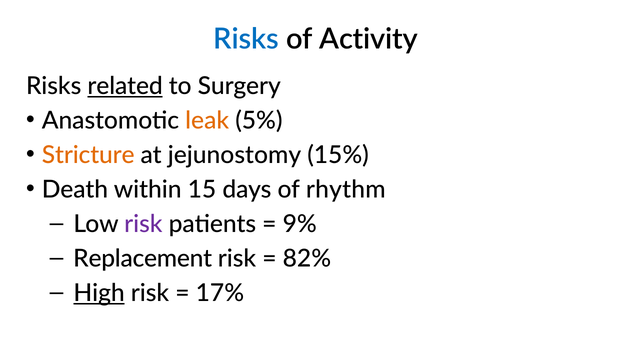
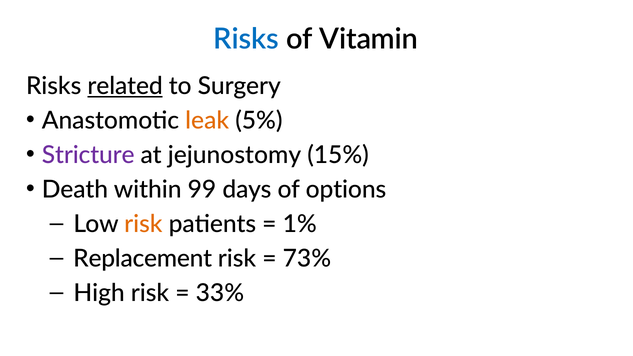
Activity: Activity -> Vitamin
Stricture colour: orange -> purple
15: 15 -> 99
rhythm: rhythm -> options
risk at (143, 224) colour: purple -> orange
9%: 9% -> 1%
82%: 82% -> 73%
High underline: present -> none
17%: 17% -> 33%
